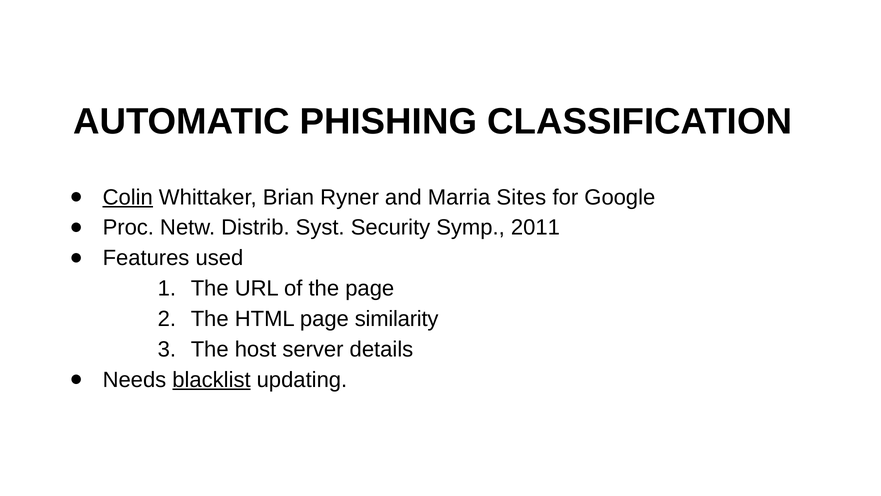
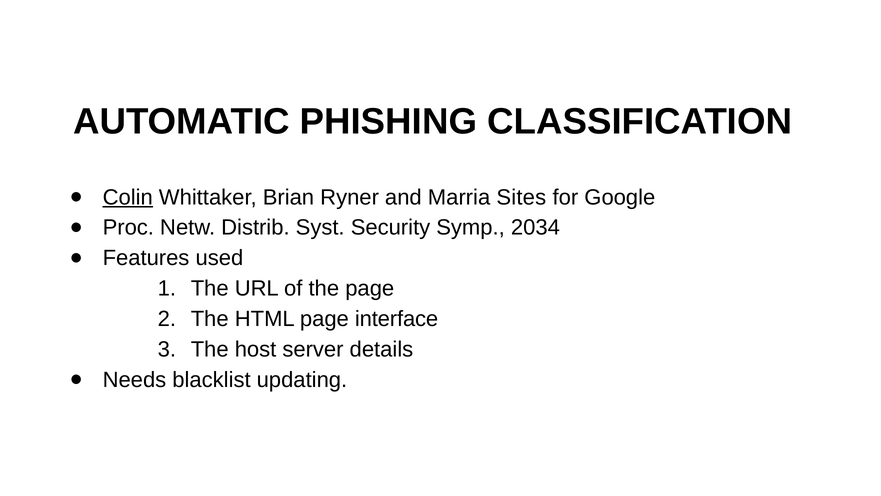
2011: 2011 -> 2034
similarity: similarity -> interface
blacklist underline: present -> none
